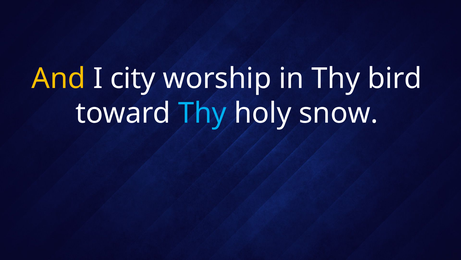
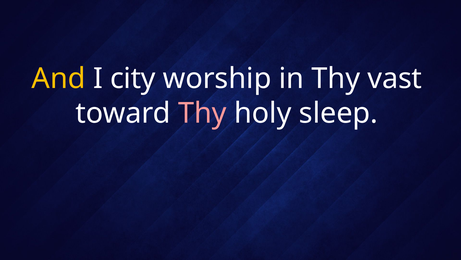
bird: bird -> vast
Thy at (202, 113) colour: light blue -> pink
snow: snow -> sleep
